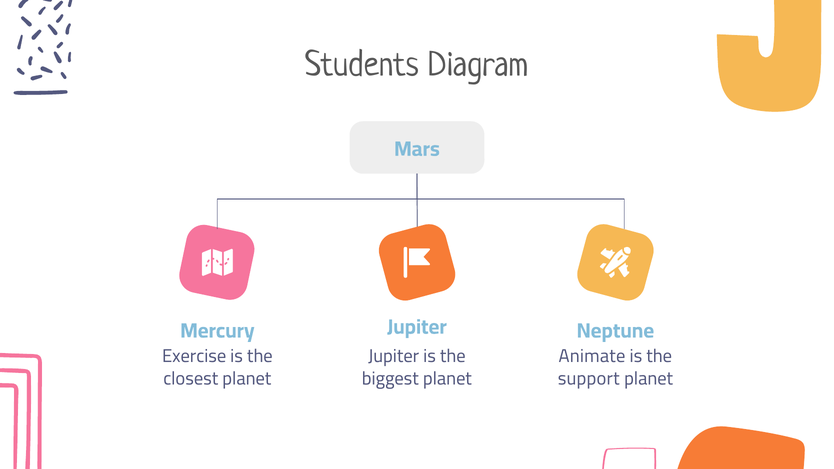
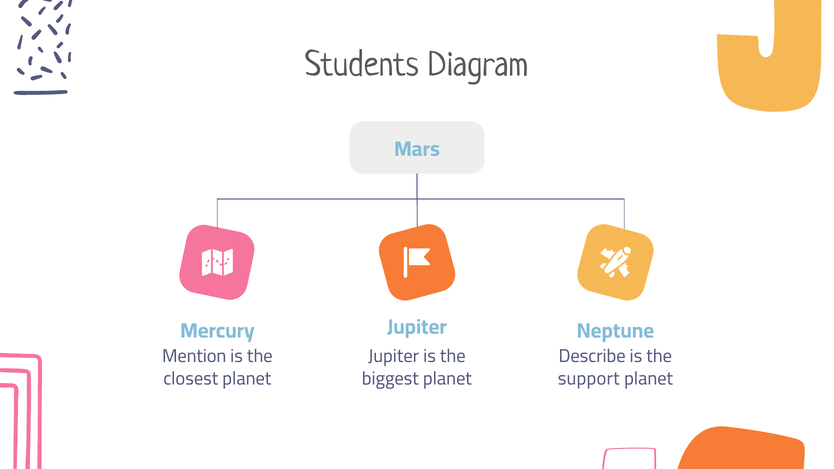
Exercise: Exercise -> Mention
Animate: Animate -> Describe
